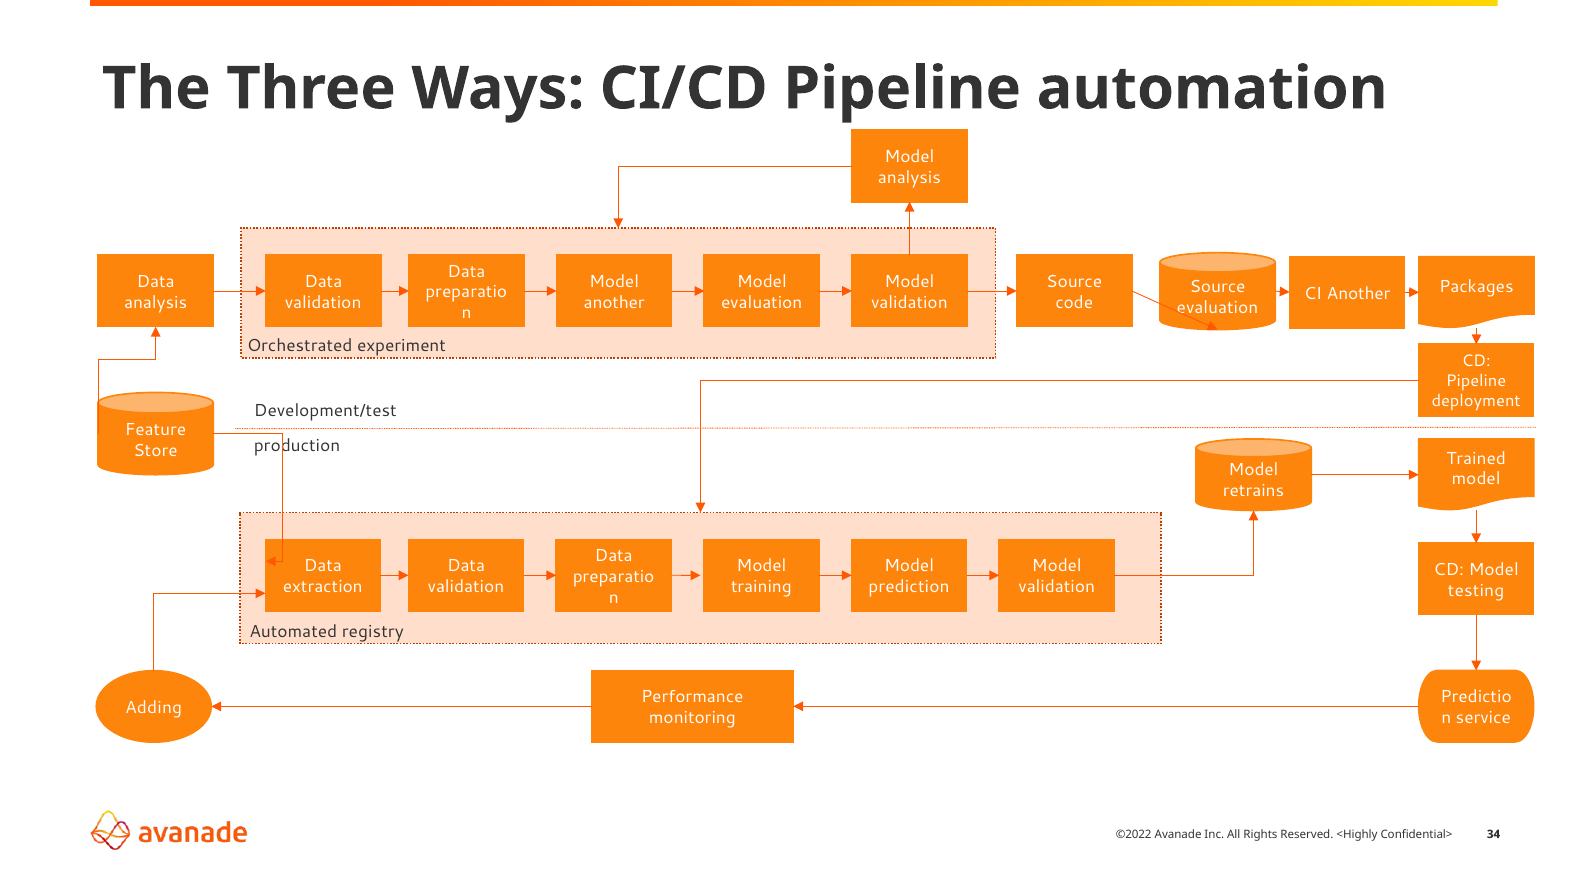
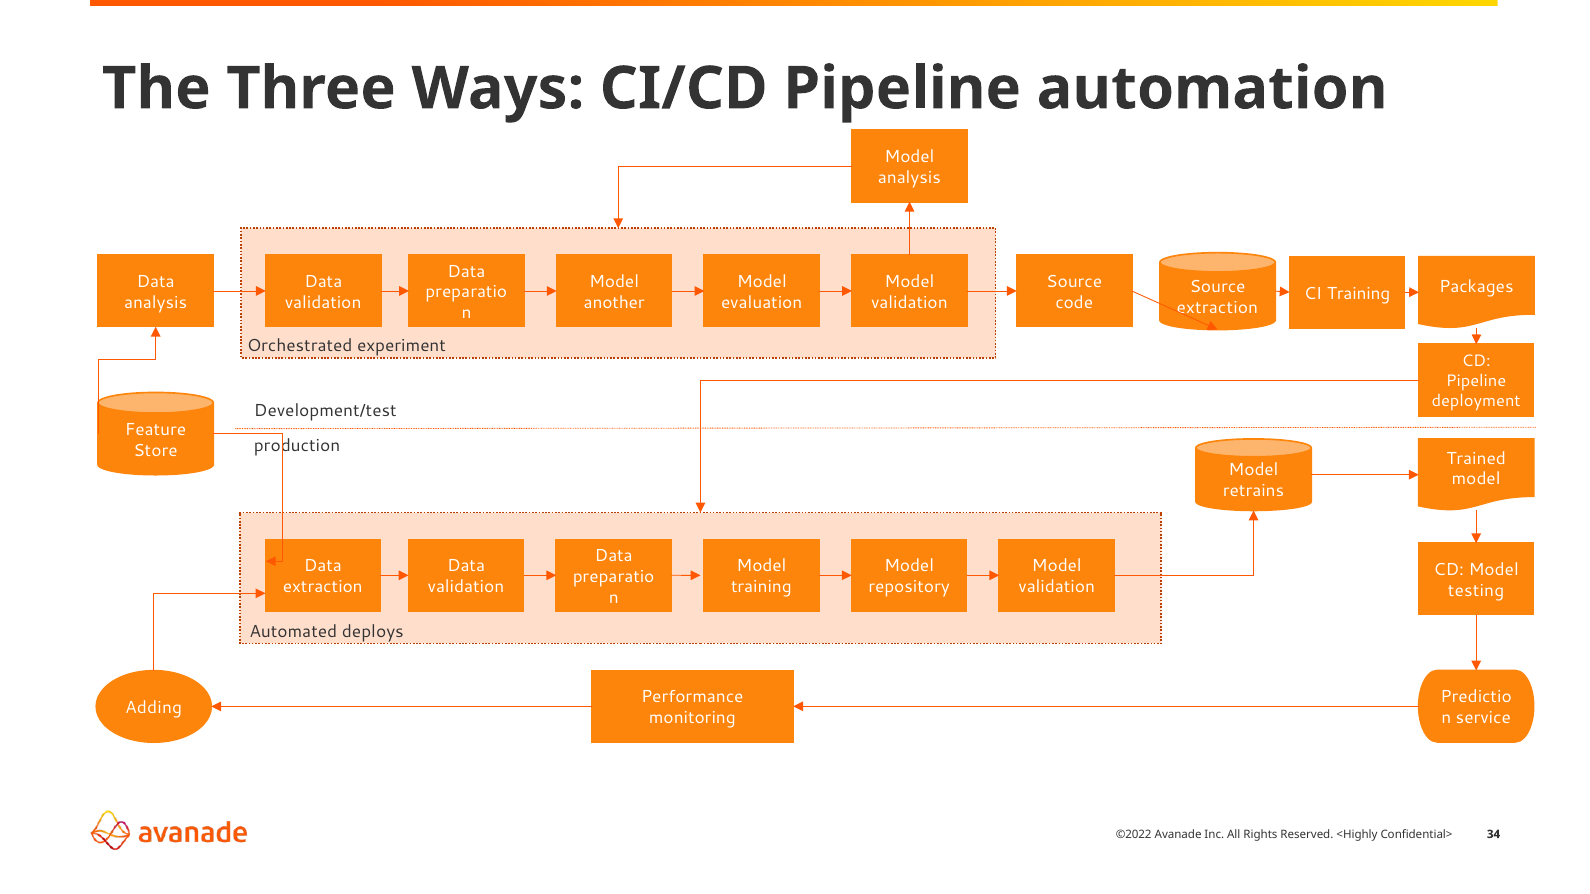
CI Another: Another -> Training
evaluation at (1218, 308): evaluation -> extraction
prediction: prediction -> repository
registry: registry -> deploys
